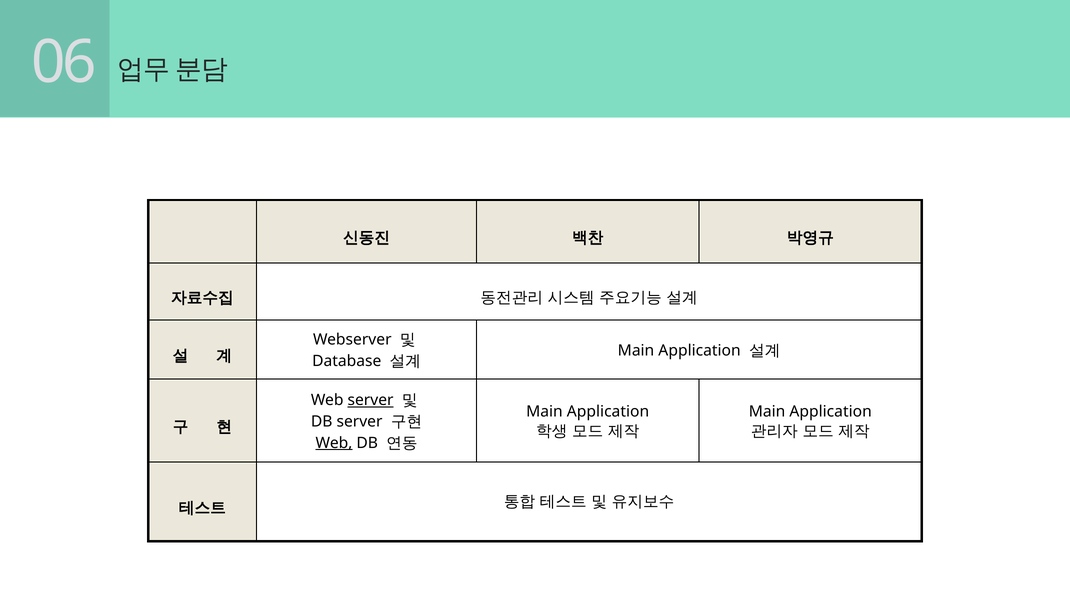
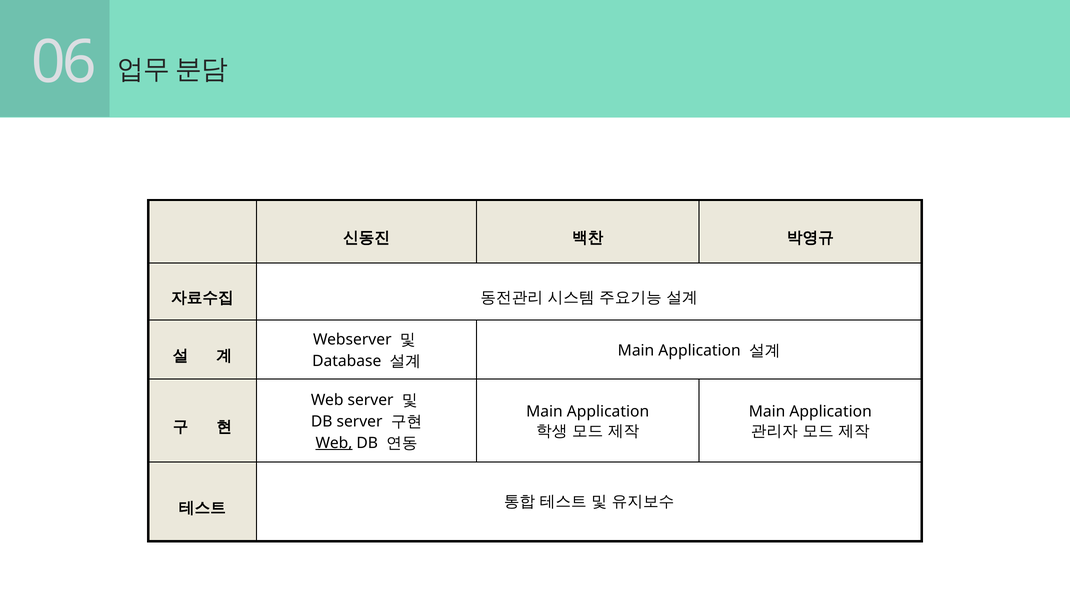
server at (371, 400) underline: present -> none
